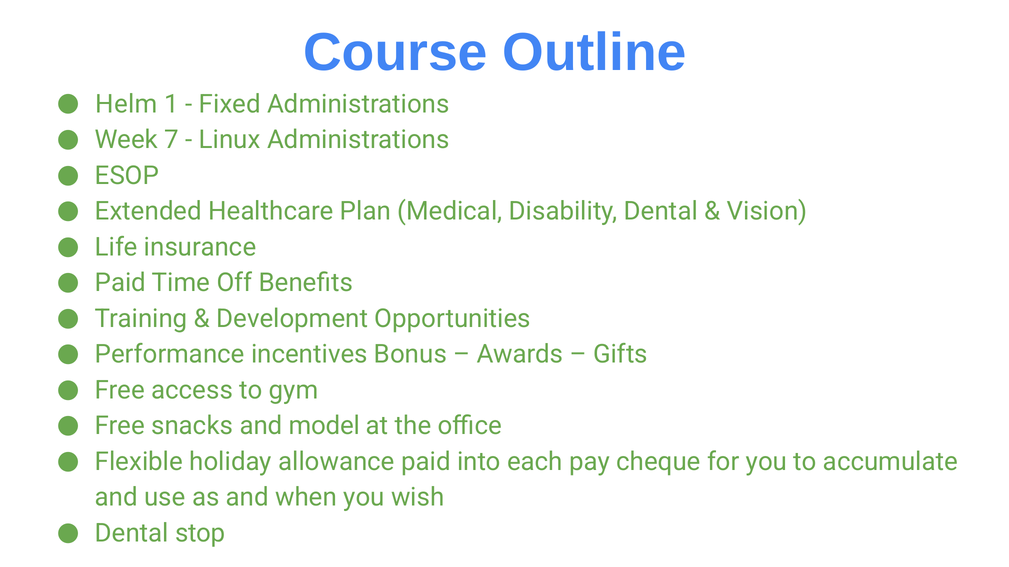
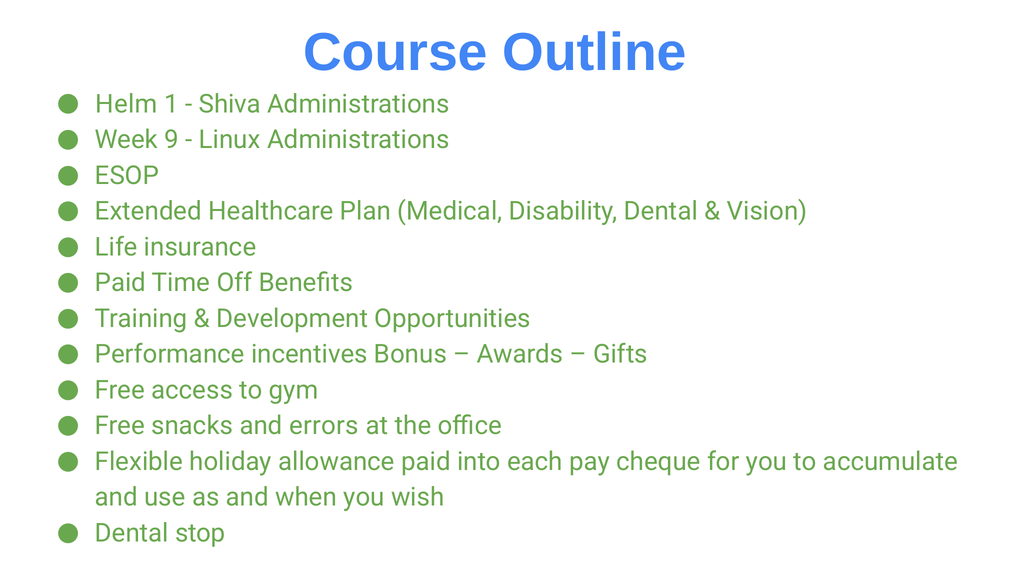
Fixed: Fixed -> Shiva
7: 7 -> 9
model: model -> errors
